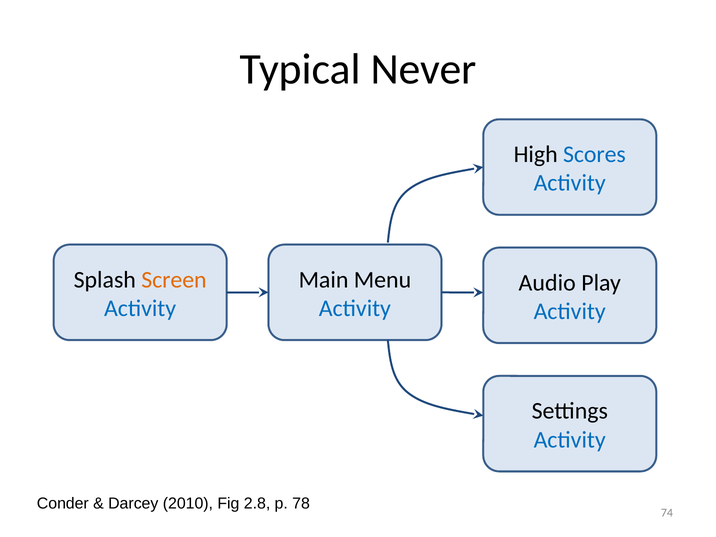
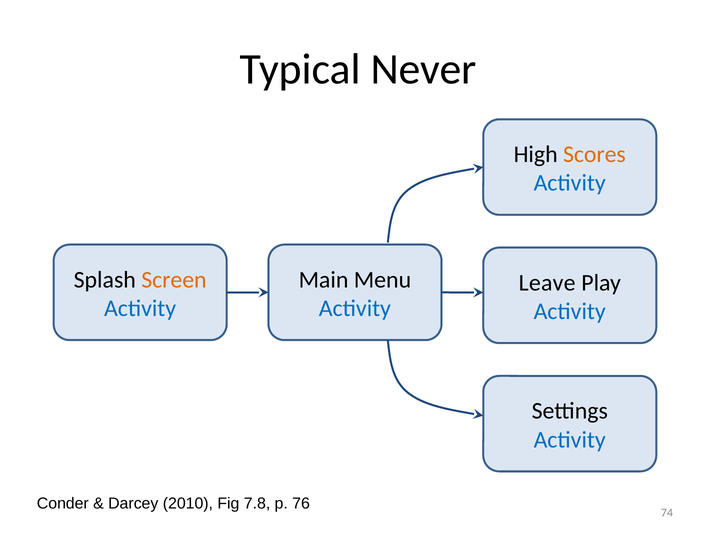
Scores colour: blue -> orange
Audio: Audio -> Leave
2.8: 2.8 -> 7.8
78: 78 -> 76
